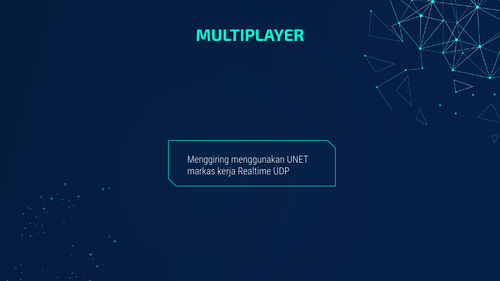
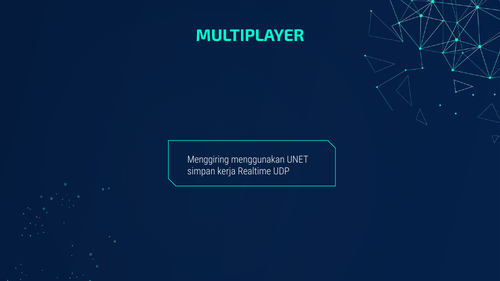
markas: markas -> simpan
